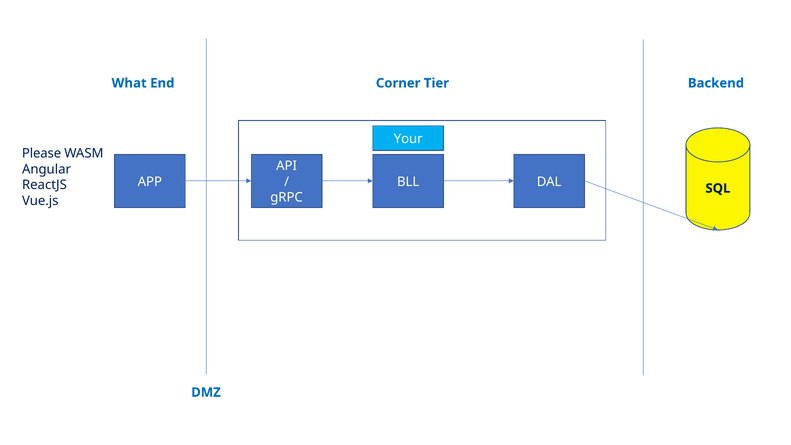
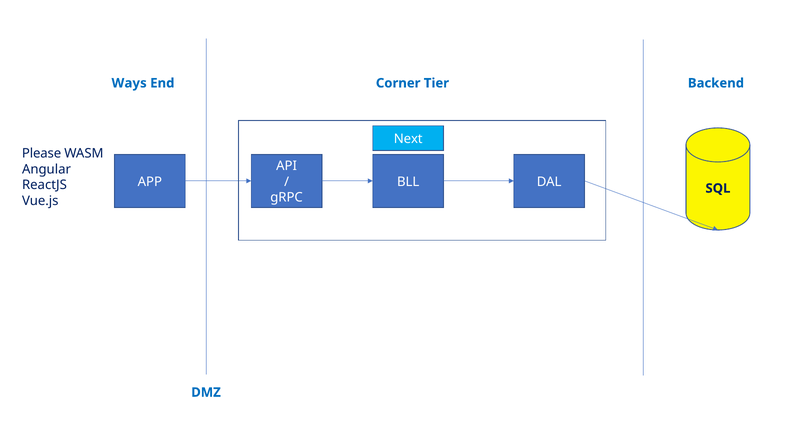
What: What -> Ways
Your: Your -> Next
